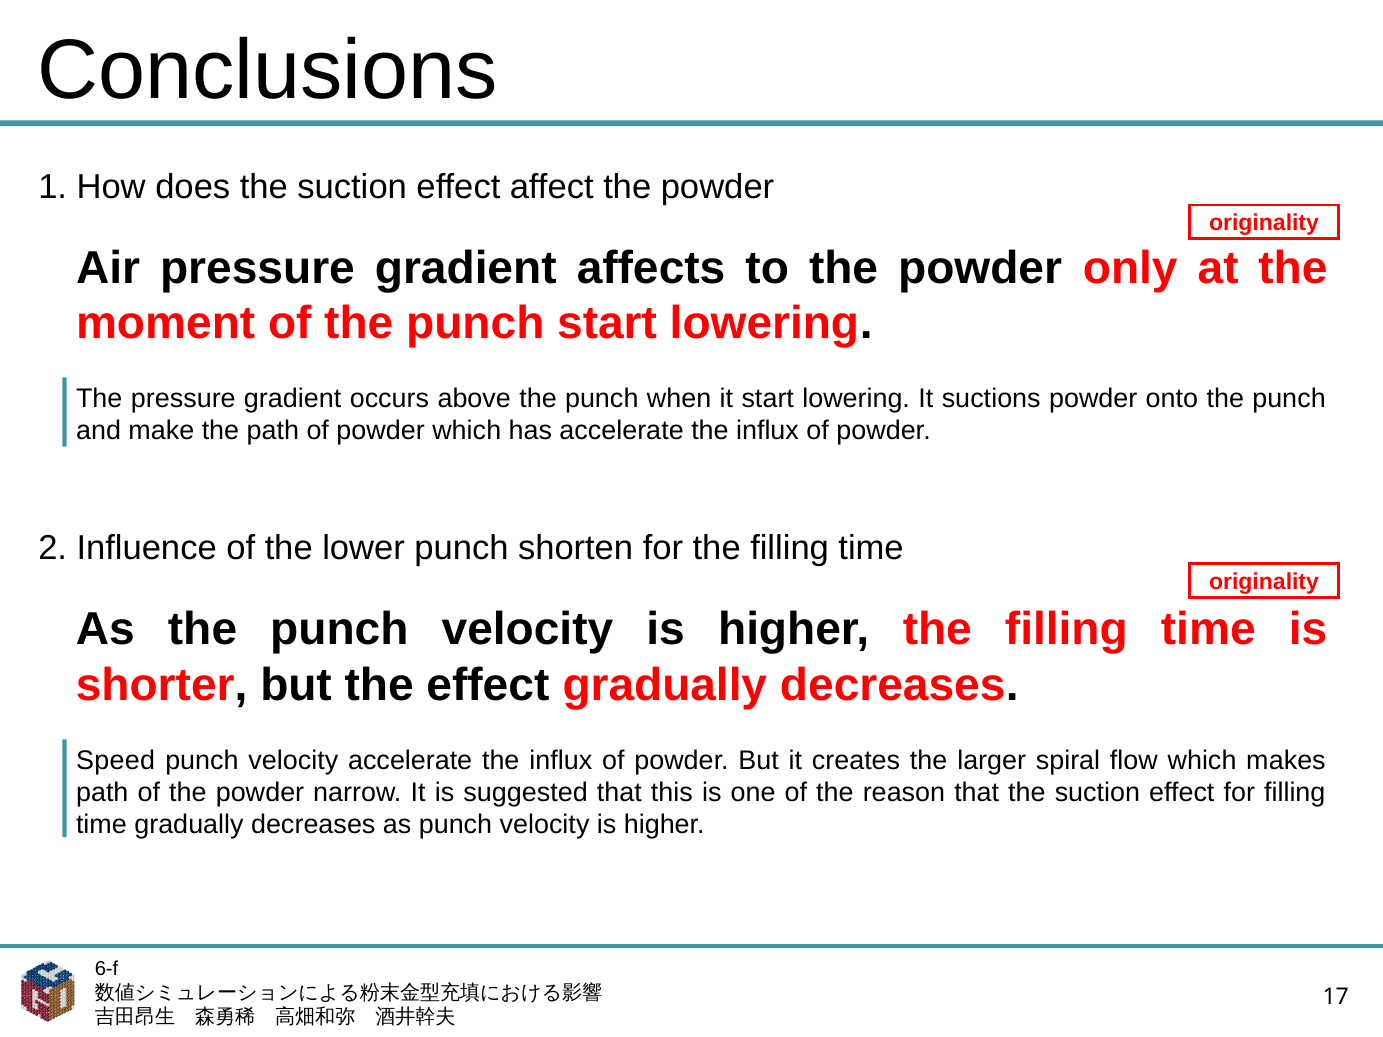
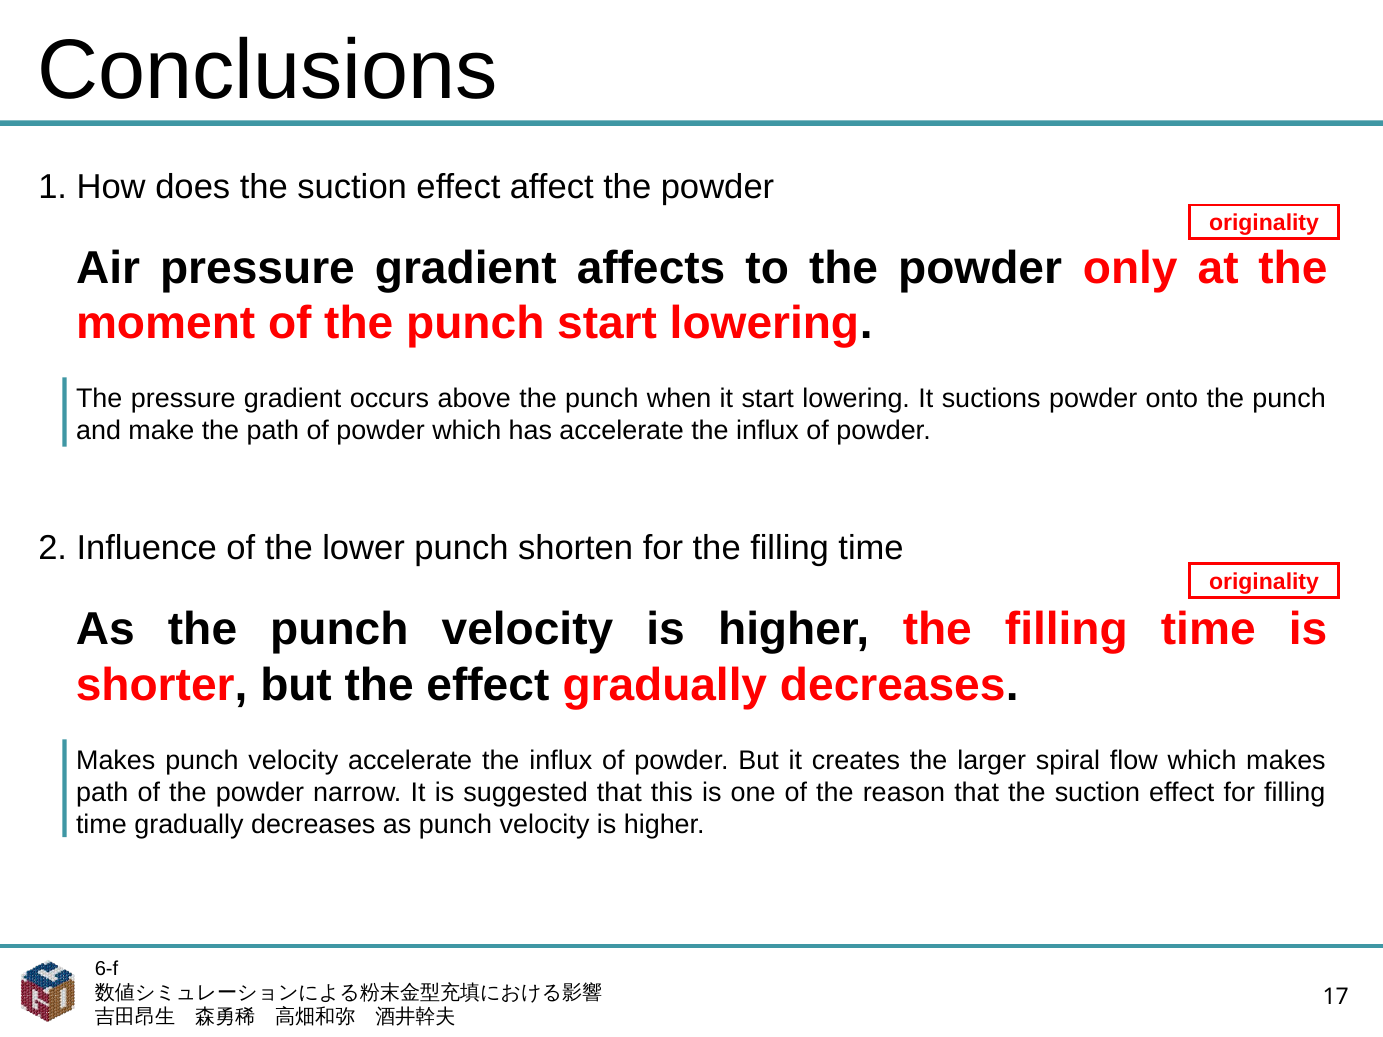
Speed at (116, 760): Speed -> Makes
